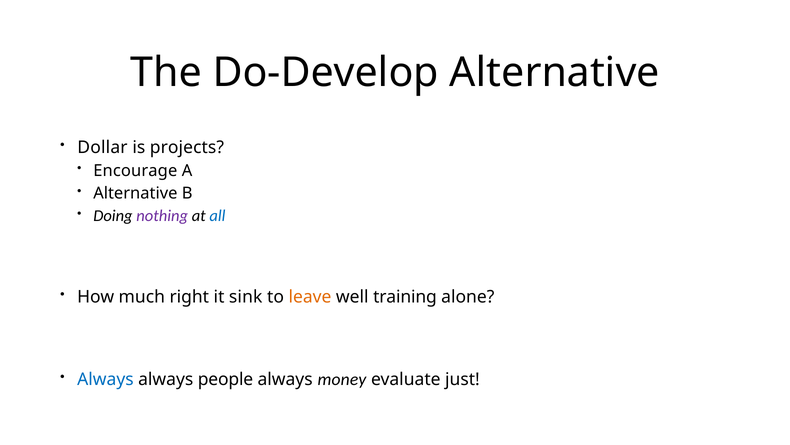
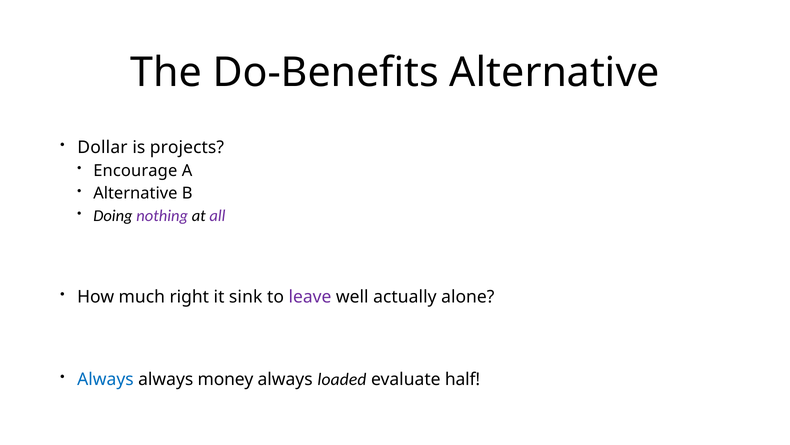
Do-Develop: Do-Develop -> Do-Benefits
all colour: blue -> purple
leave colour: orange -> purple
training: training -> actually
people: people -> money
money: money -> loaded
just: just -> half
